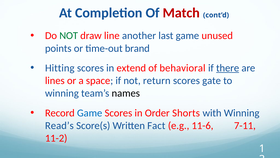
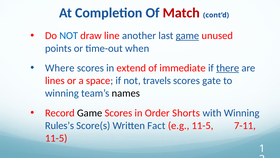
NOT at (69, 36) colour: green -> blue
game at (187, 36) underline: none -> present
brand: brand -> when
Hitting: Hitting -> Where
behavioral: behavioral -> immediate
return: return -> travels
Game at (90, 113) colour: blue -> black
Read’s: Read’s -> Rules’s
e.g 11-6: 11-6 -> 11-5
11-2 at (56, 138): 11-2 -> 11-5
